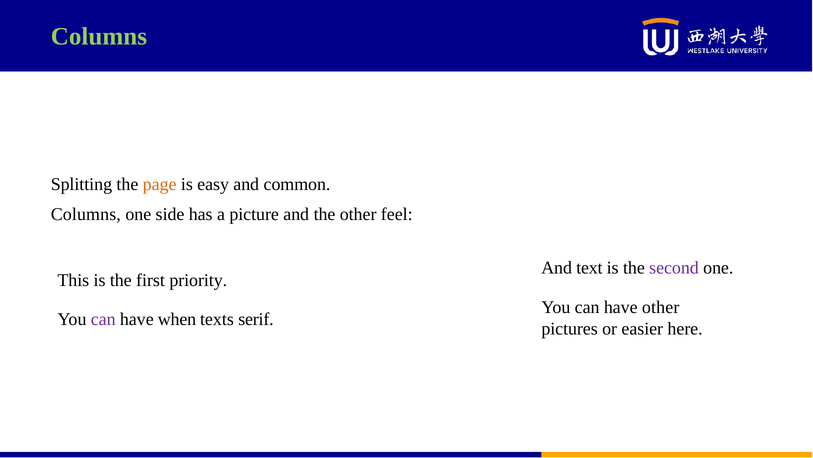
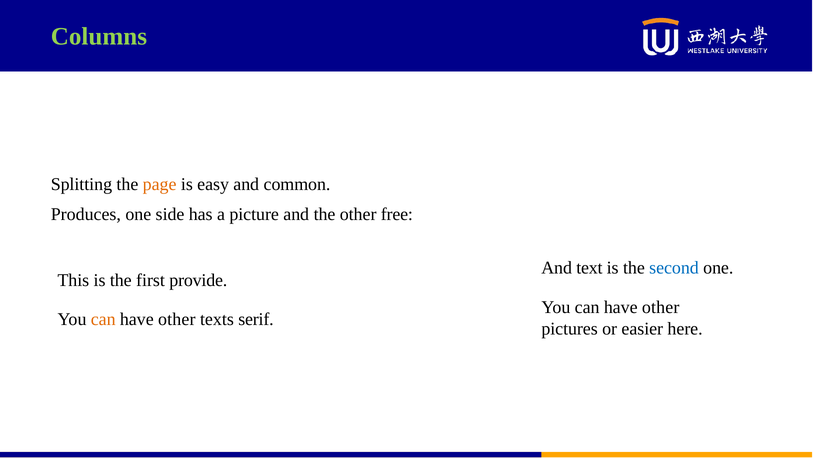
Columns at (86, 214): Columns -> Produces
feel: feel -> free
second colour: purple -> blue
priority: priority -> provide
can at (103, 319) colour: purple -> orange
when at (177, 319): when -> other
